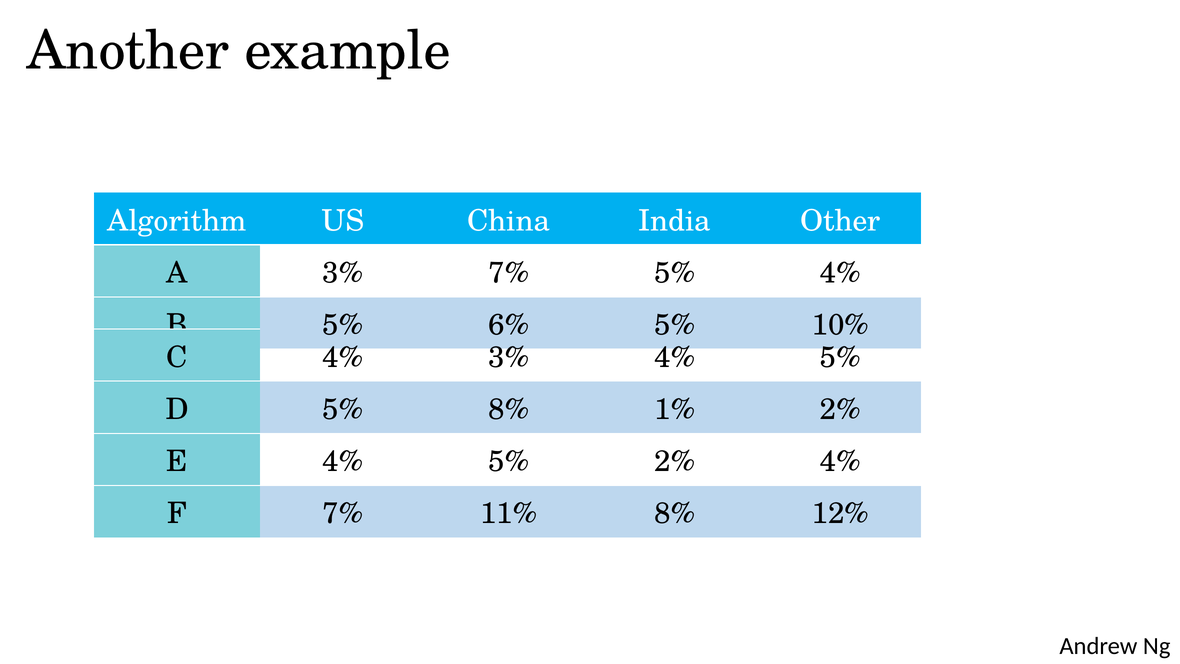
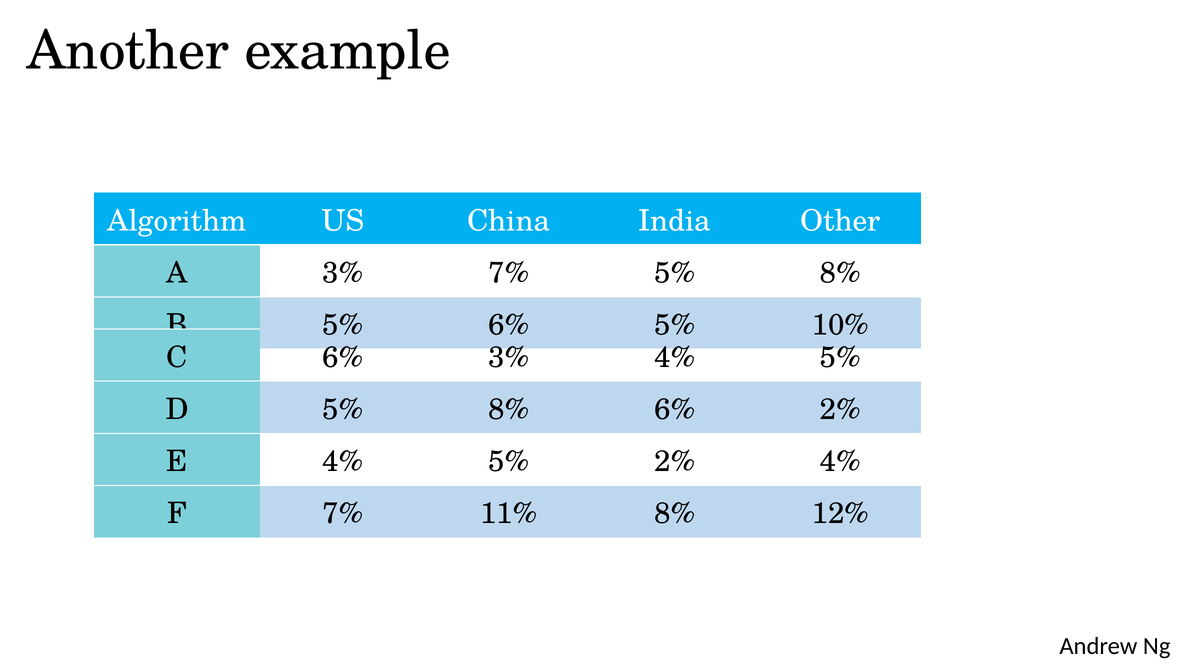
7% 5% 4%: 4% -> 8%
C 4%: 4% -> 6%
D 5% 8% 1%: 1% -> 6%
